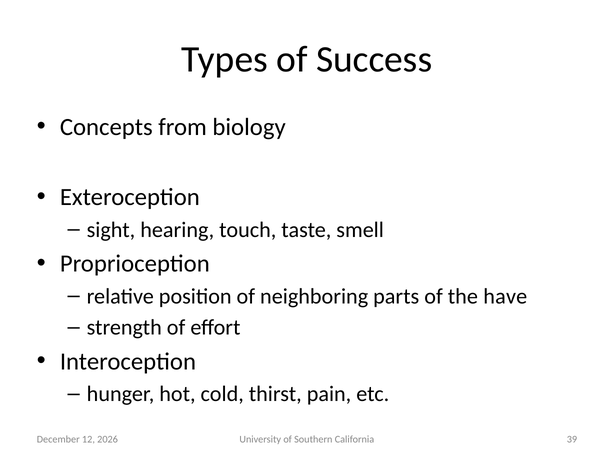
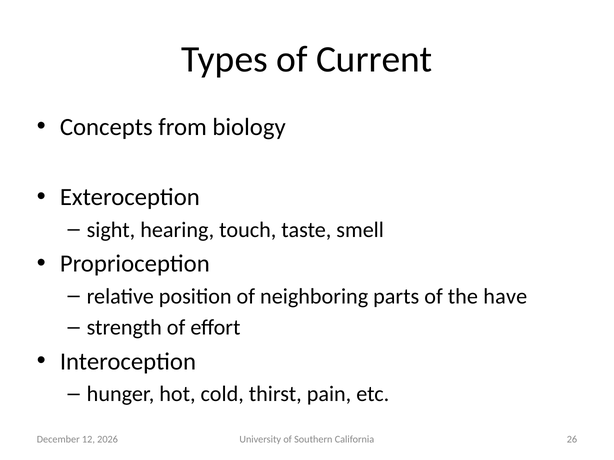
Success: Success -> Current
39: 39 -> 26
